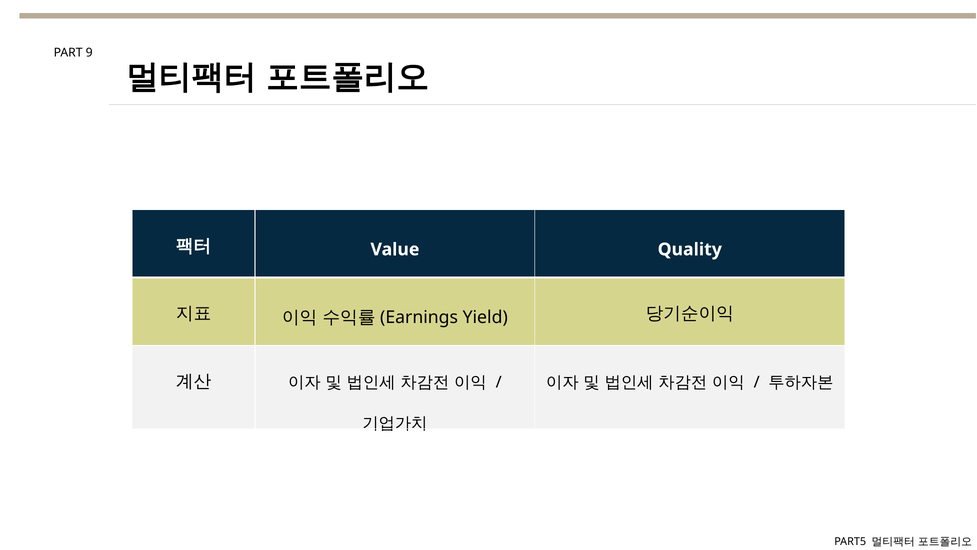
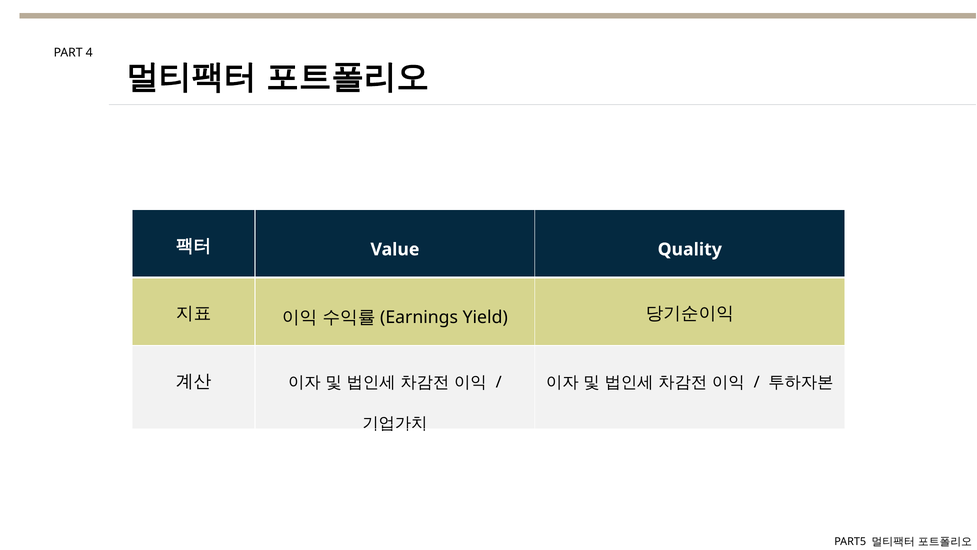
9: 9 -> 4
